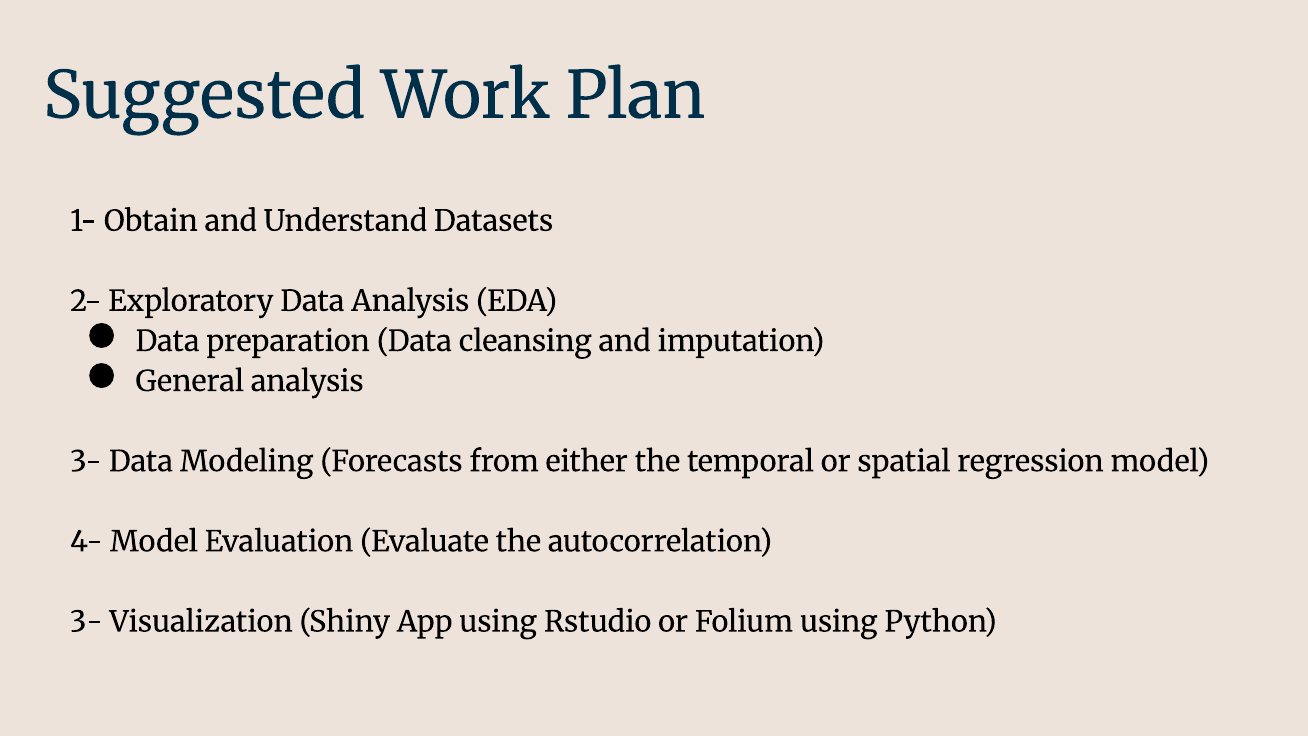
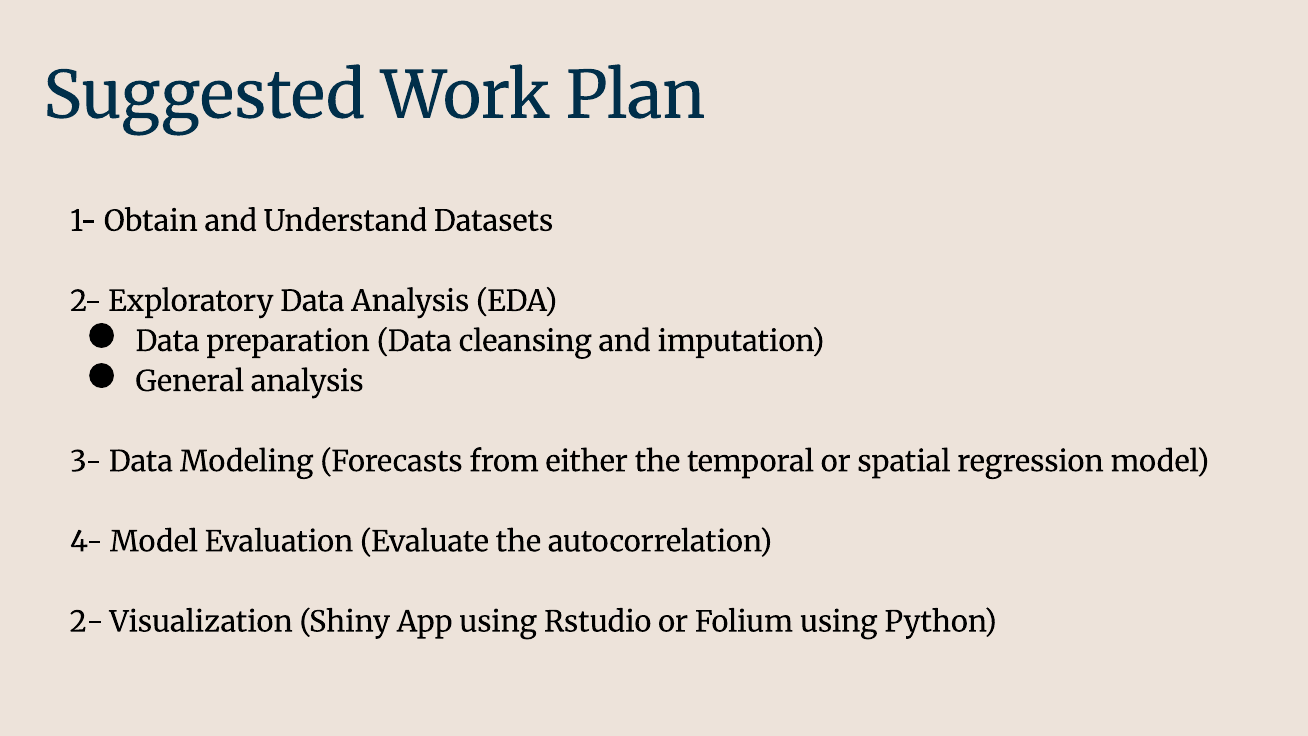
3- at (87, 622): 3- -> 2-
